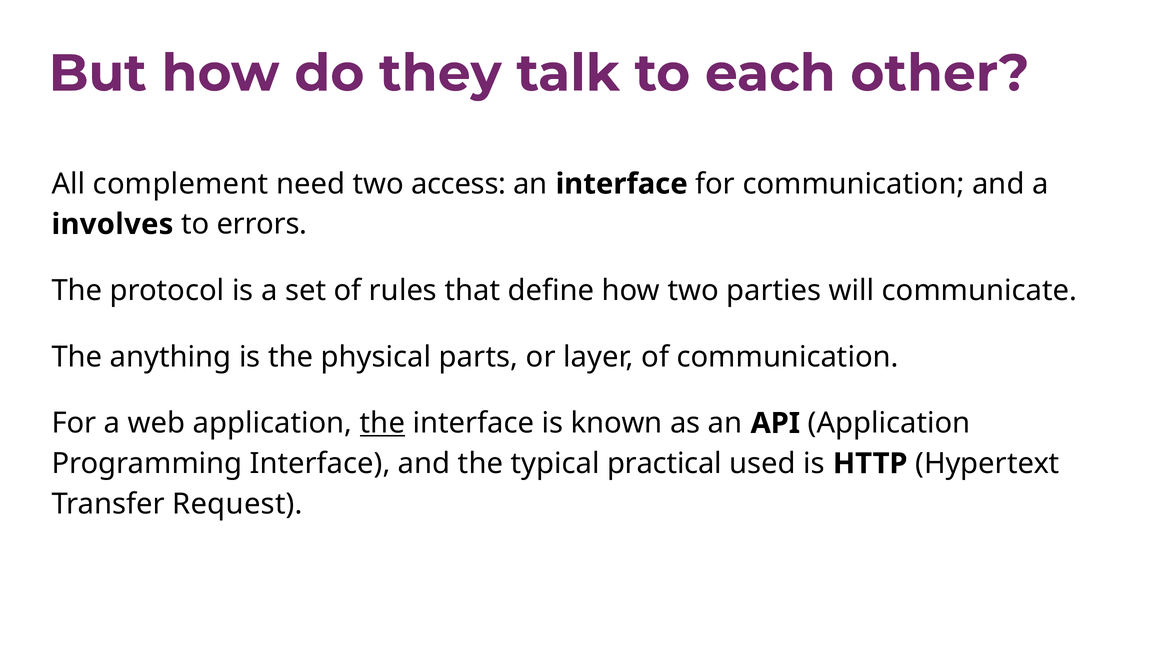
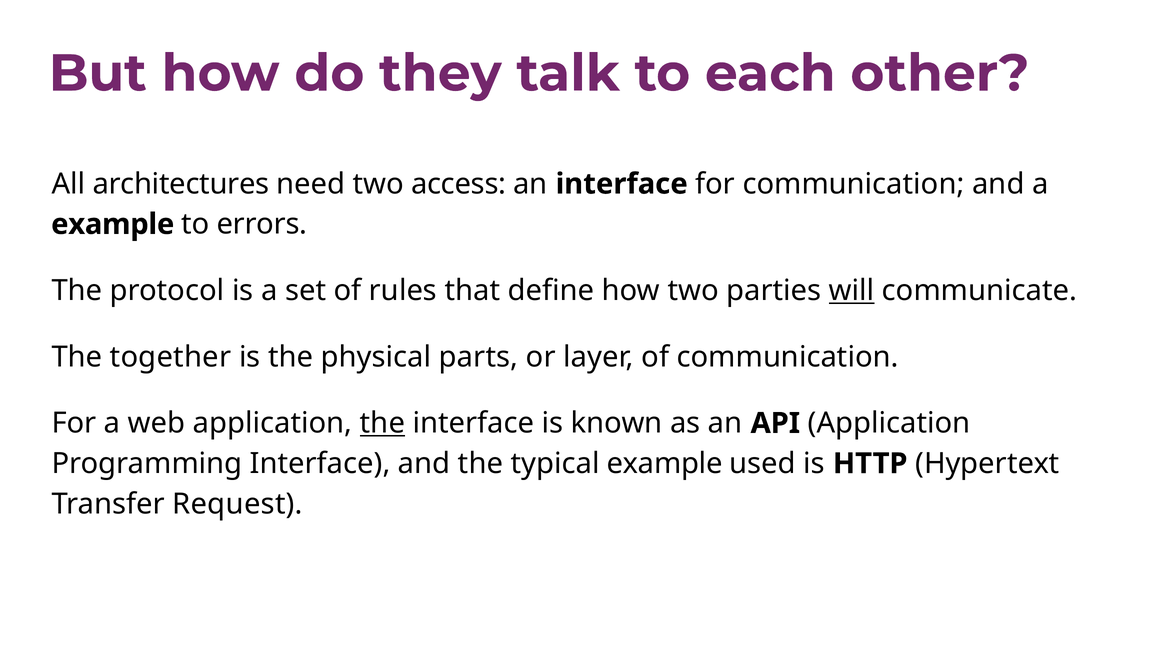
complement: complement -> architectures
involves at (112, 224): involves -> example
will underline: none -> present
anything: anything -> together
typical practical: practical -> example
